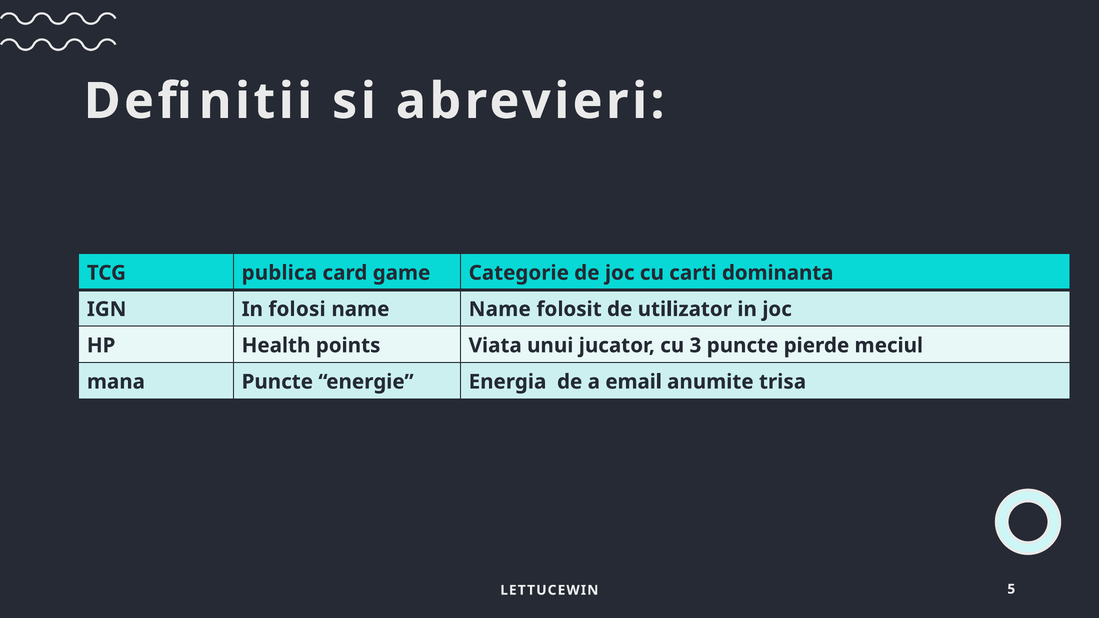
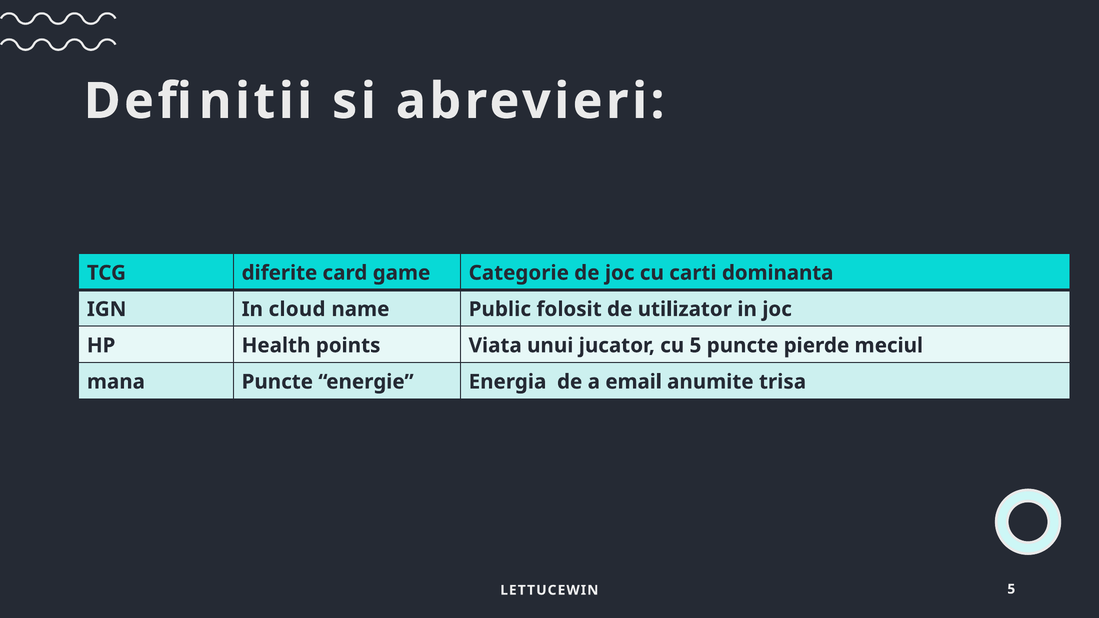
publica: publica -> diferite
folosi: folosi -> cloud
name Name: Name -> Public
cu 3: 3 -> 5
